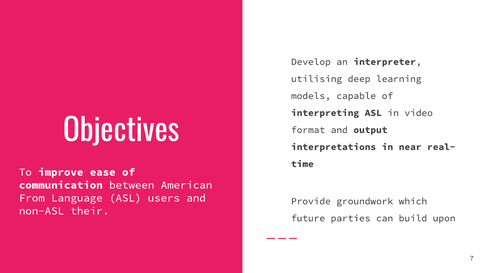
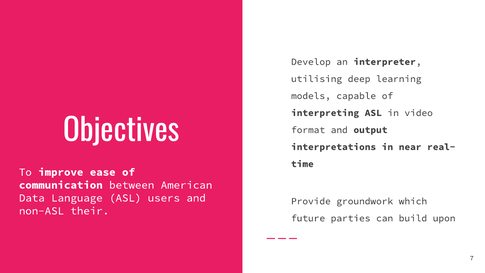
From: From -> Data
